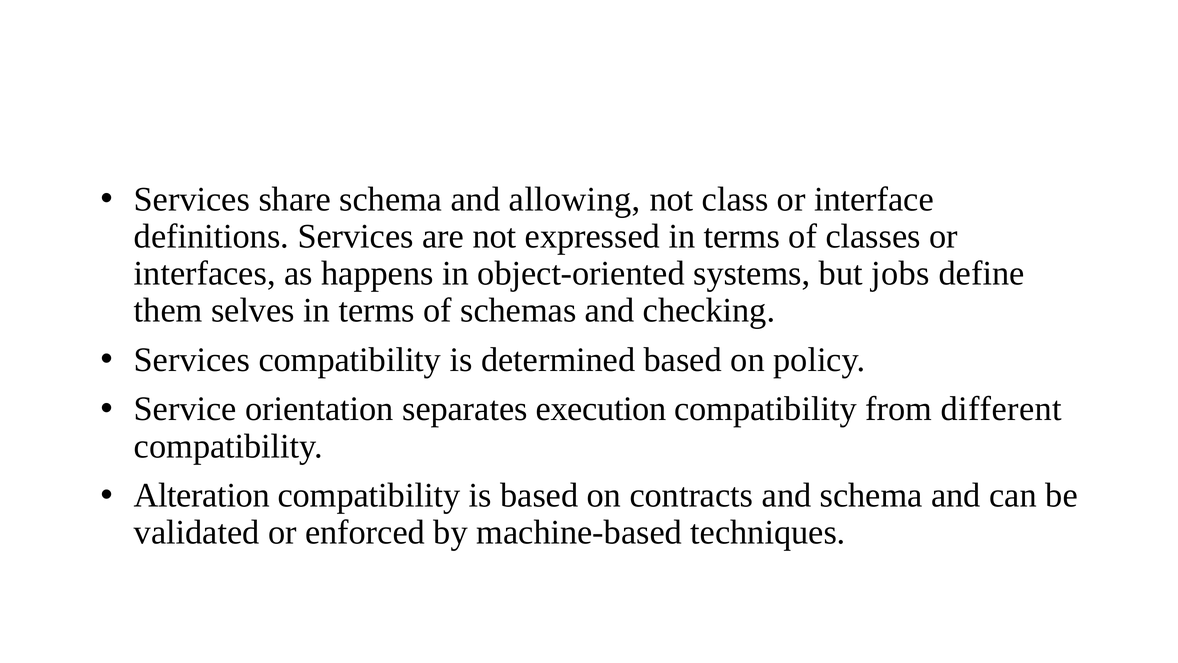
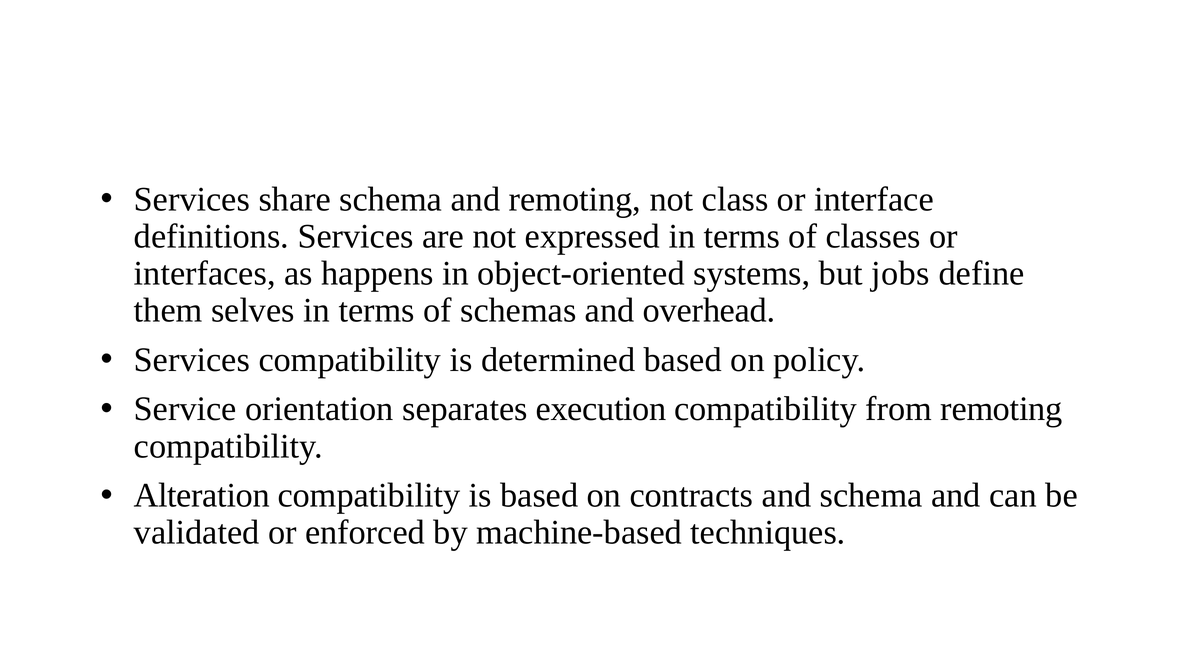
and allowing: allowing -> remoting
checking: checking -> overhead
from different: different -> remoting
